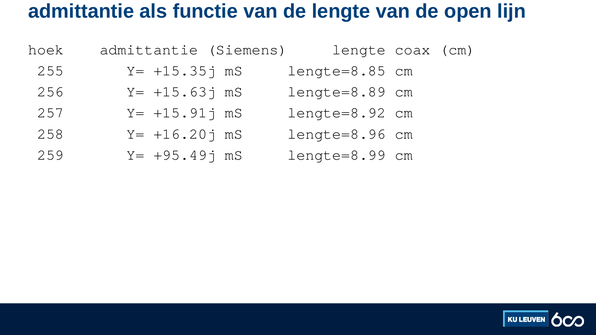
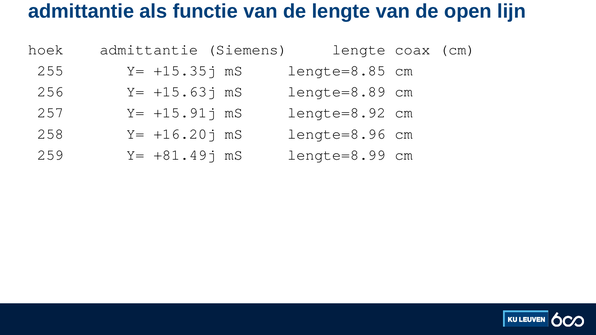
+95.49j: +95.49j -> +81.49j
